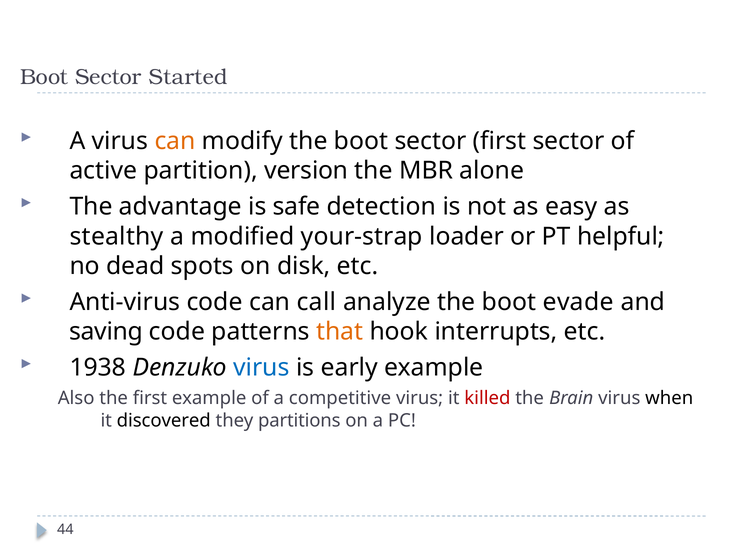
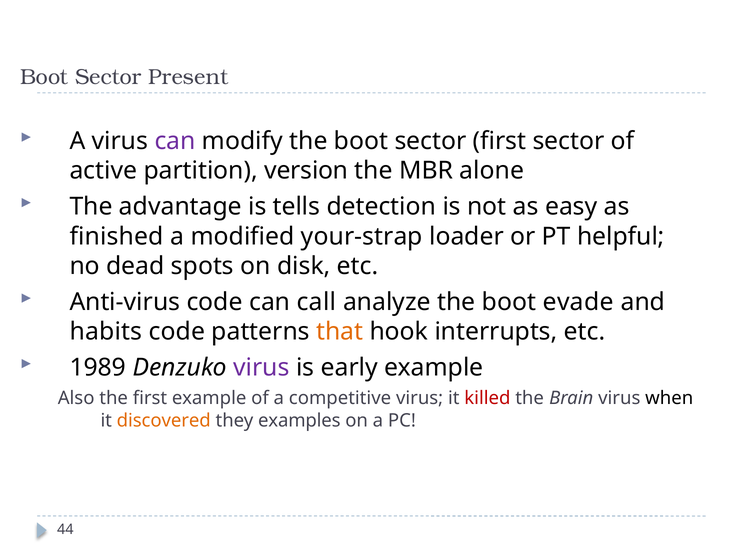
Started: Started -> Present
can at (175, 141) colour: orange -> purple
safe: safe -> tells
stealthy: stealthy -> finished
saving: saving -> habits
1938: 1938 -> 1989
virus at (261, 368) colour: blue -> purple
discovered colour: black -> orange
partitions: partitions -> examples
